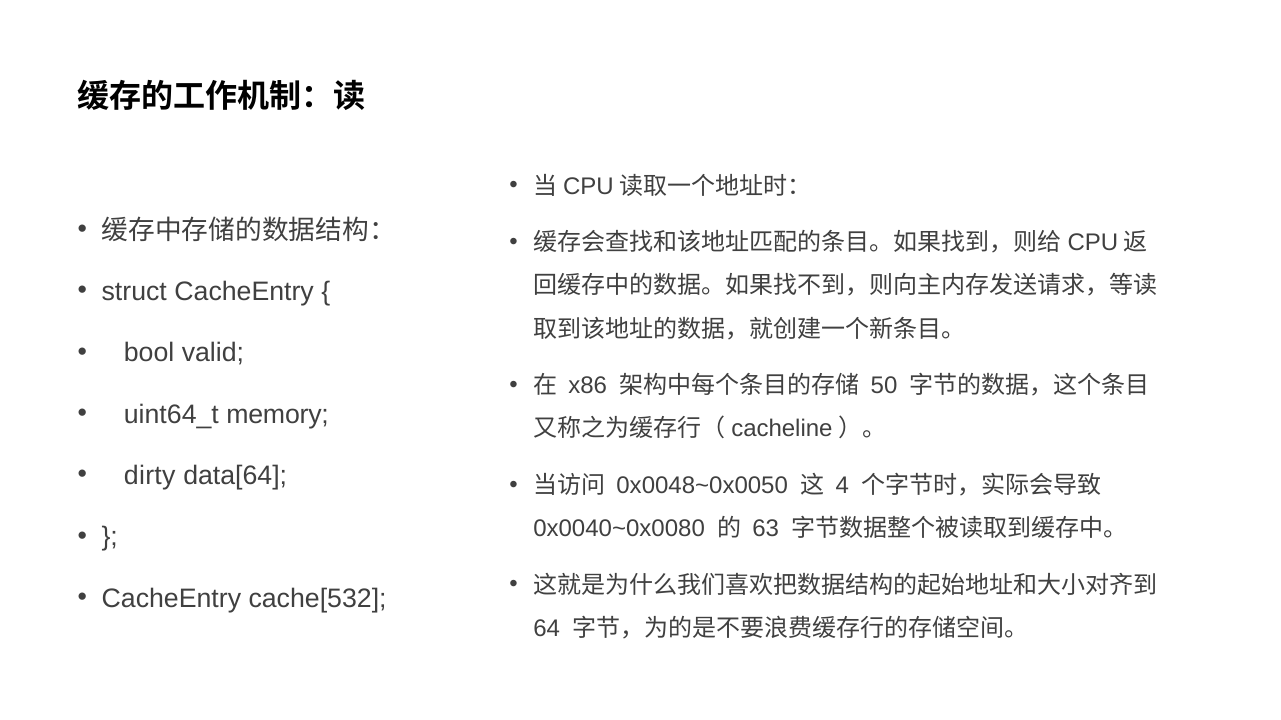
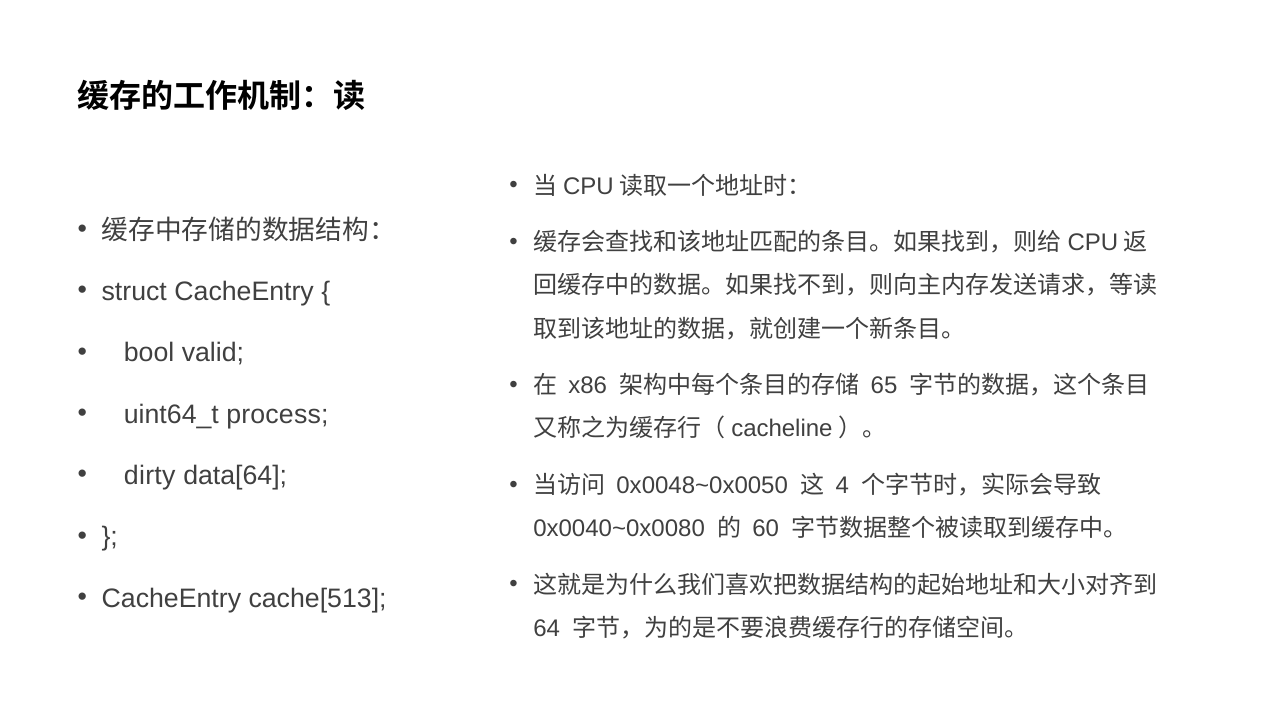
50: 50 -> 65
memory: memory -> process
63: 63 -> 60
cache[532: cache[532 -> cache[513
